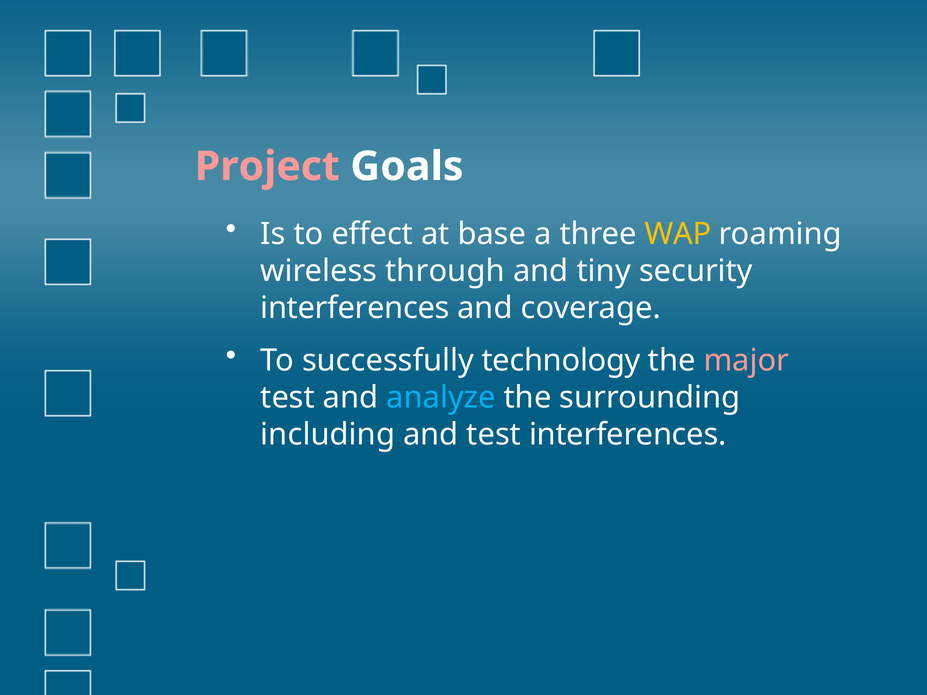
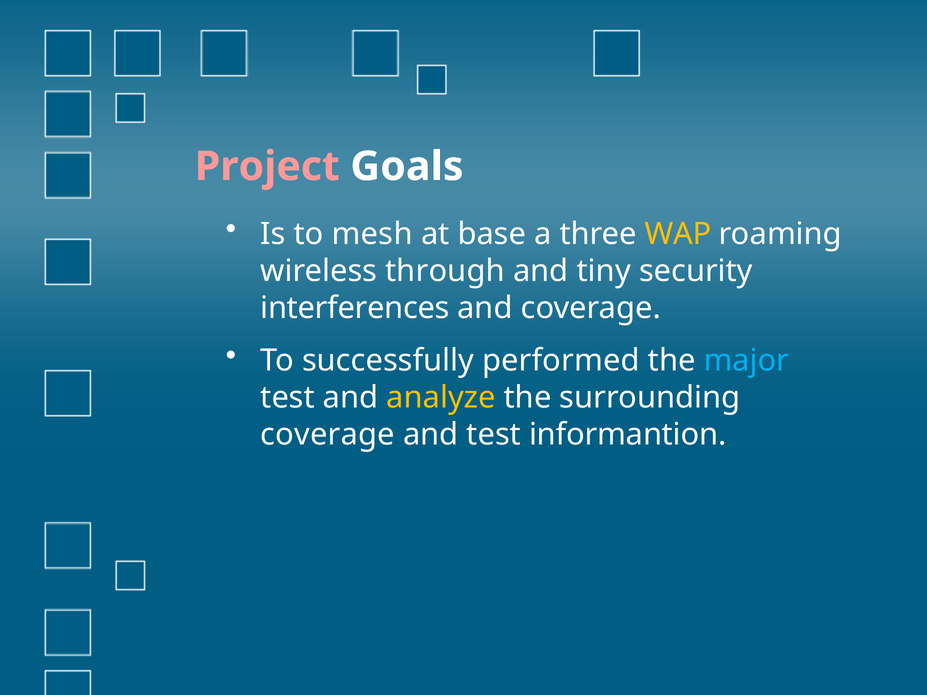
effect: effect -> mesh
technology: technology -> performed
major colour: pink -> light blue
analyze colour: light blue -> yellow
including at (328, 435): including -> coverage
test interferences: interferences -> informantion
